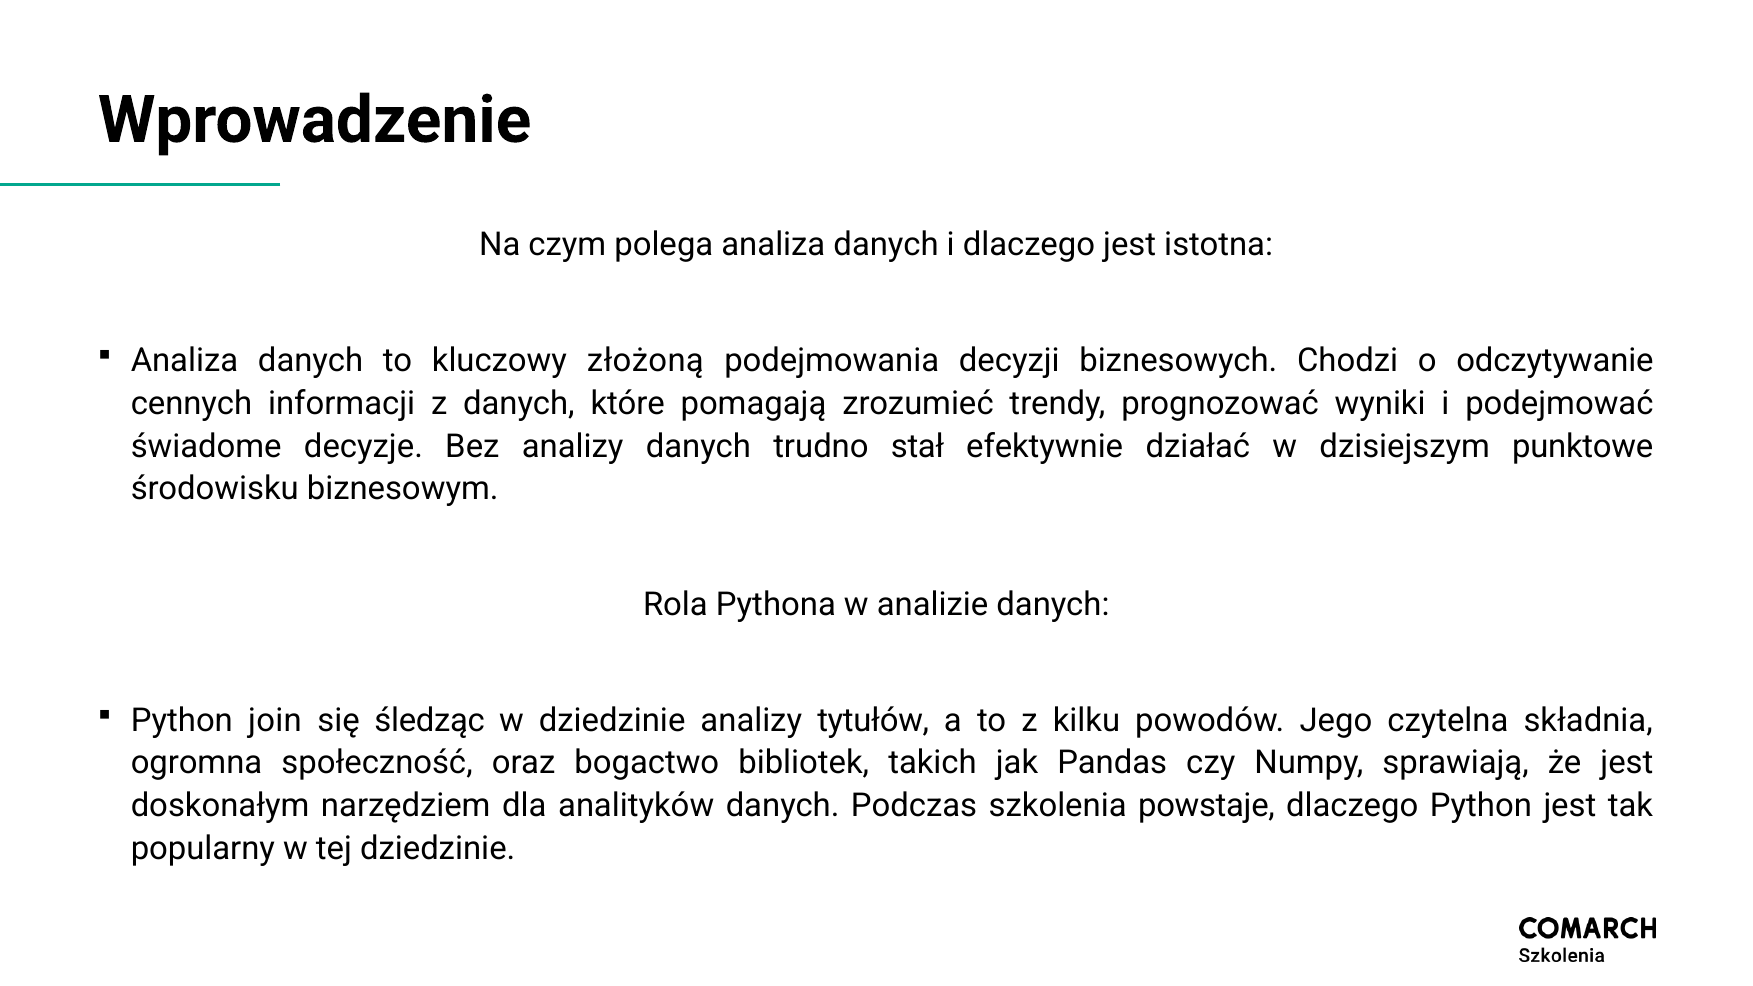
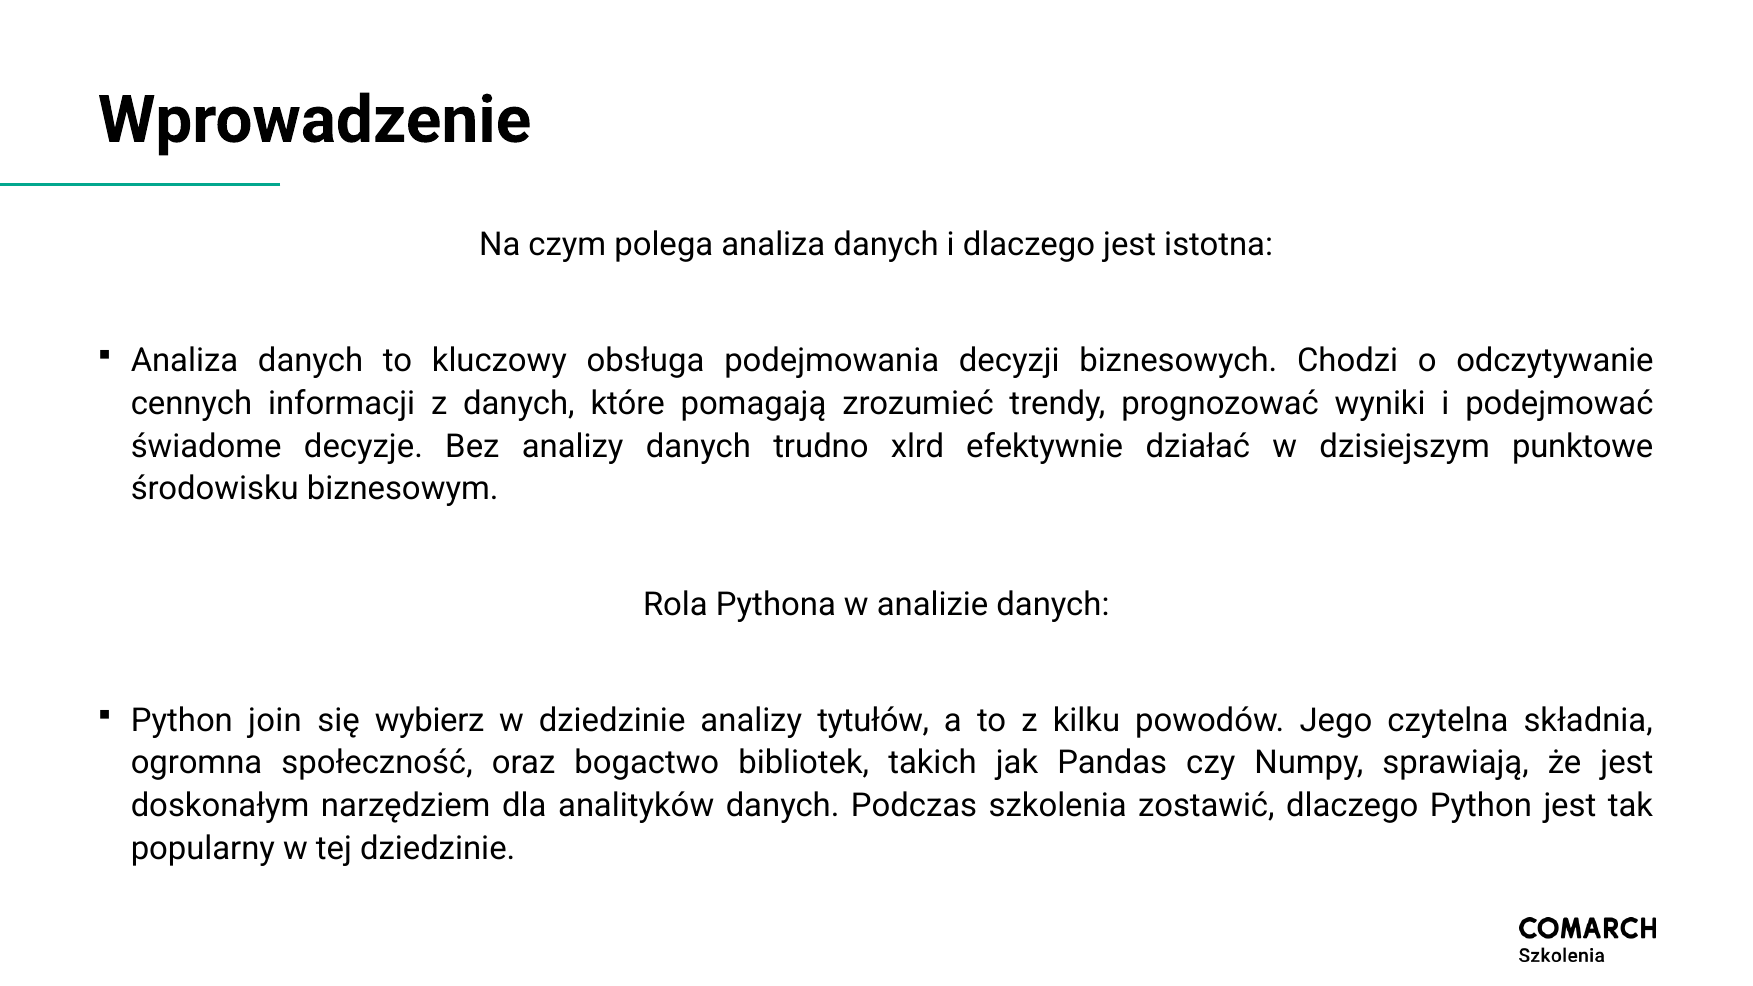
złożoną: złożoną -> obsługa
stał: stał -> xlrd
śledząc: śledząc -> wybierz
powstaje: powstaje -> zostawić
